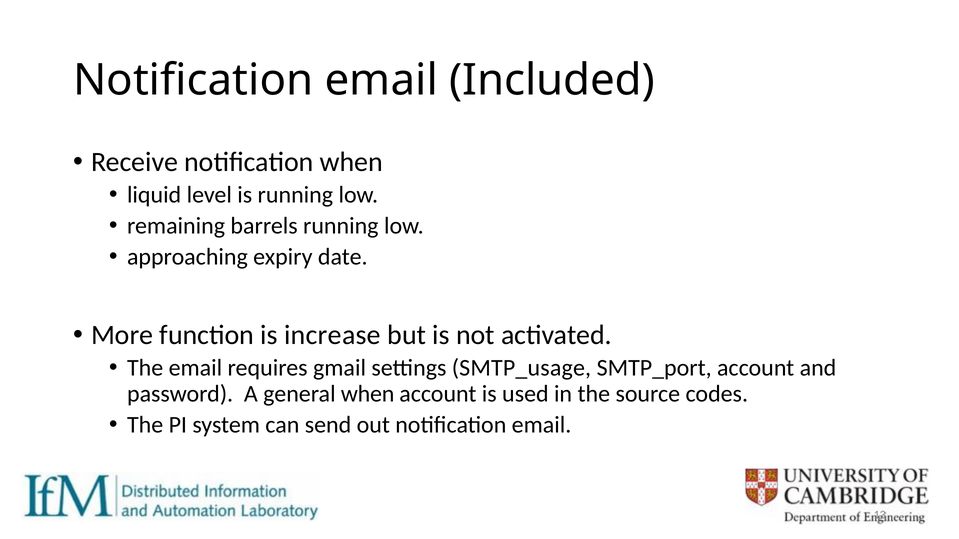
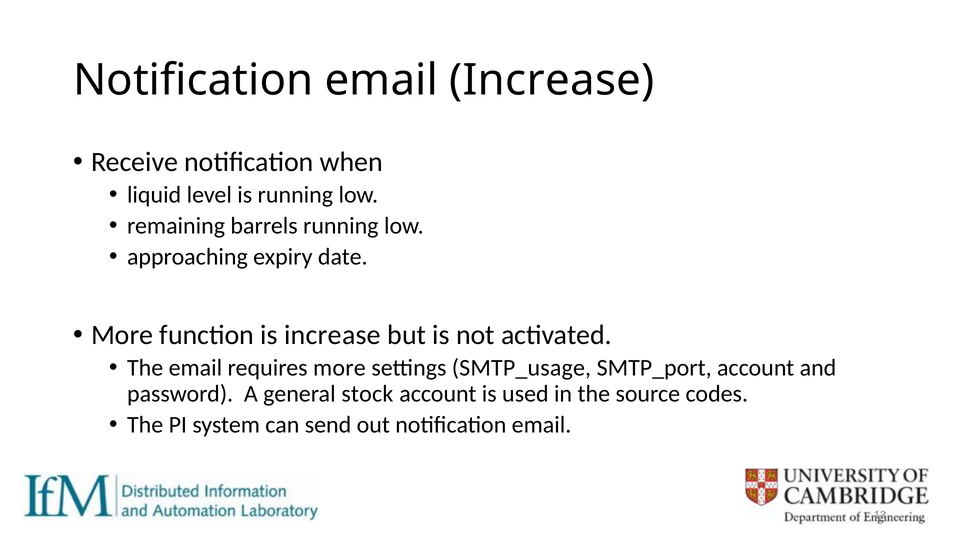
email Included: Included -> Increase
requires gmail: gmail -> more
general when: when -> stock
